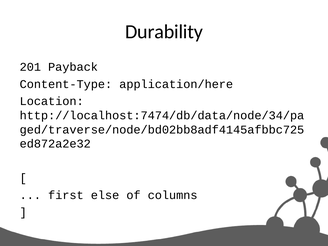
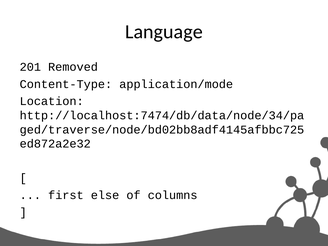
Durability: Durability -> Language
Payback: Payback -> Removed
application/here: application/here -> application/mode
